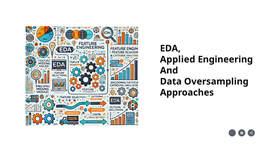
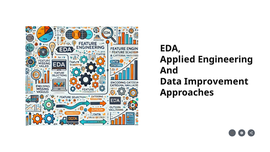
Oversampling: Oversampling -> Improvement
